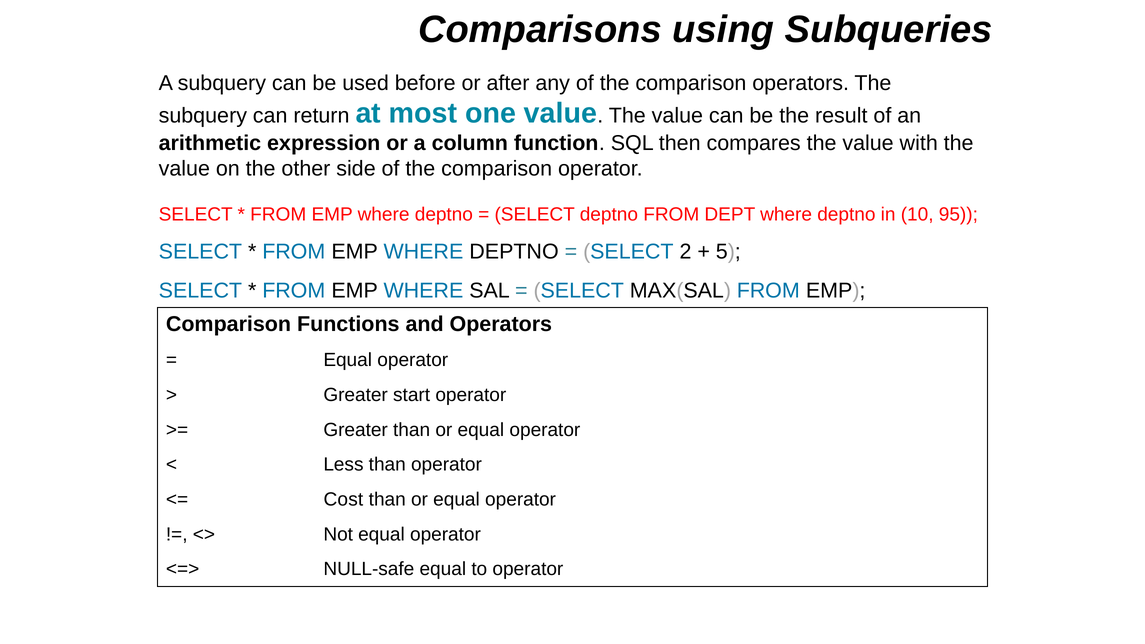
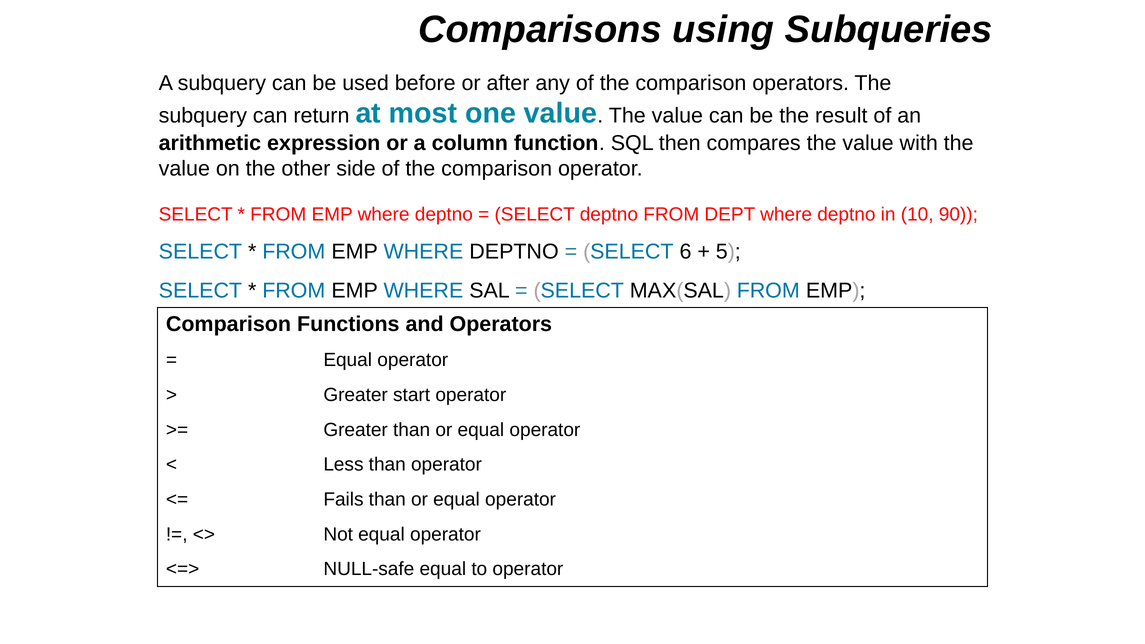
95: 95 -> 90
2: 2 -> 6
Cost: Cost -> Fails
